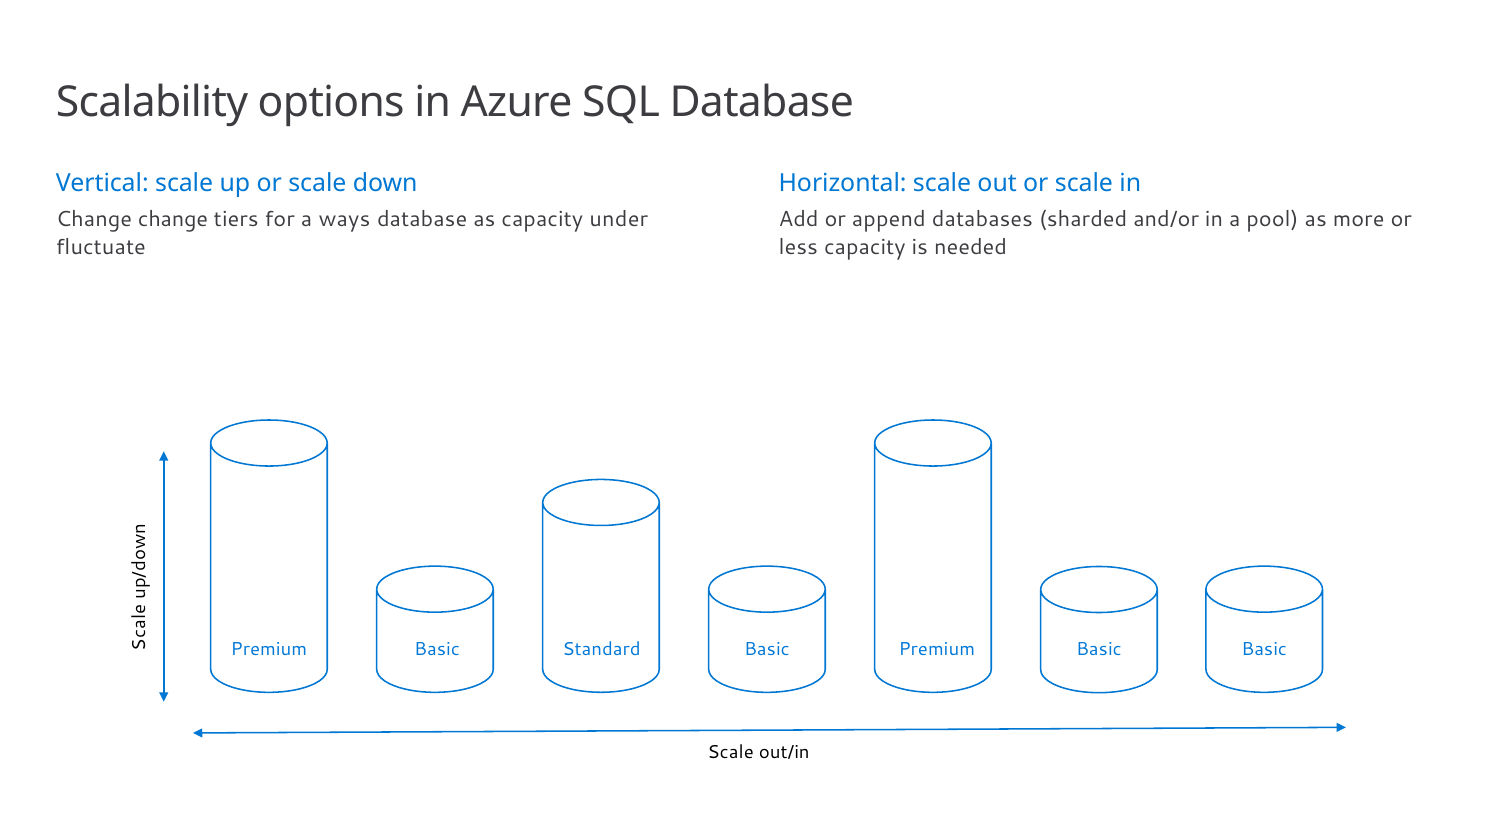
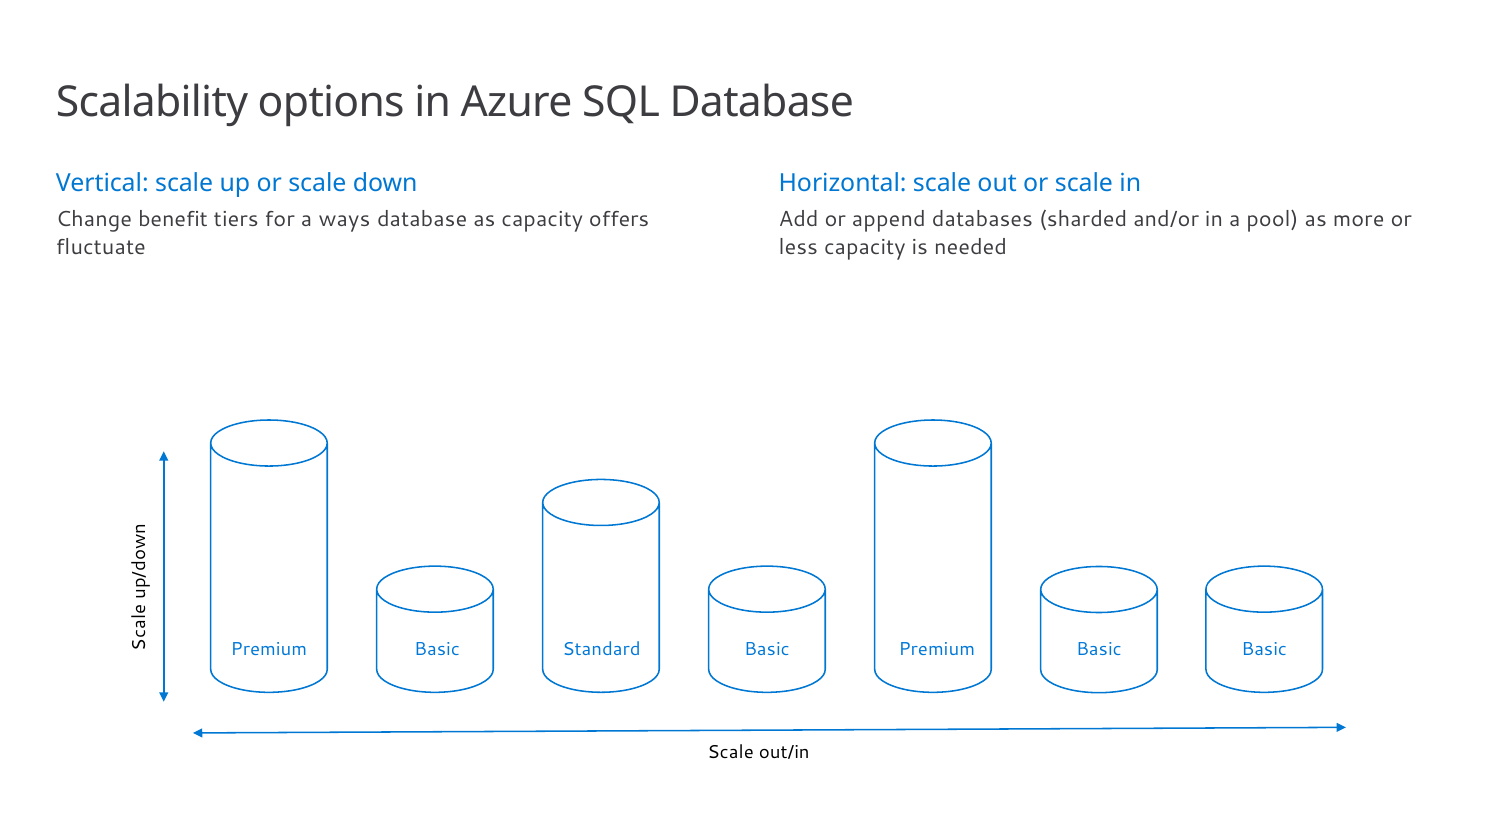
Change change: change -> benefit
under: under -> offers
